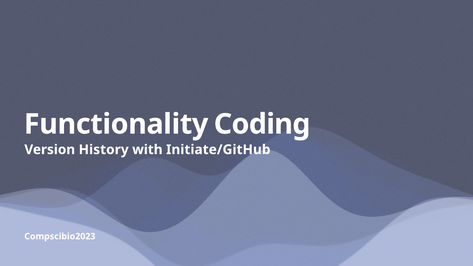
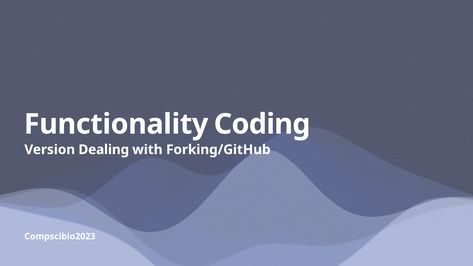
History: History -> Dealing
Initiate/GitHub: Initiate/GitHub -> Forking/GitHub
